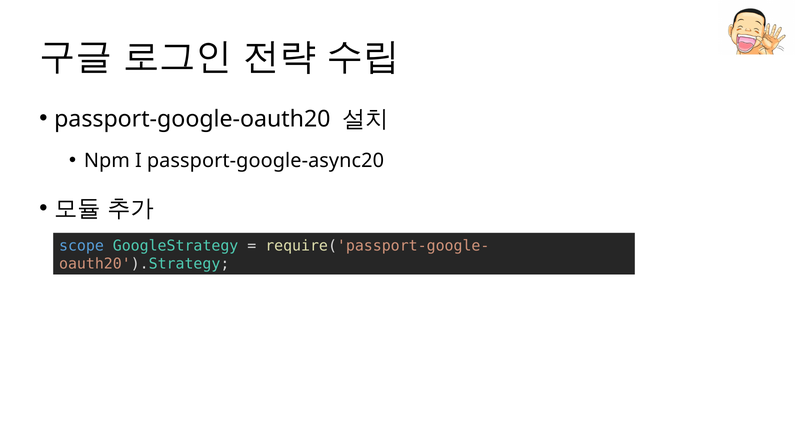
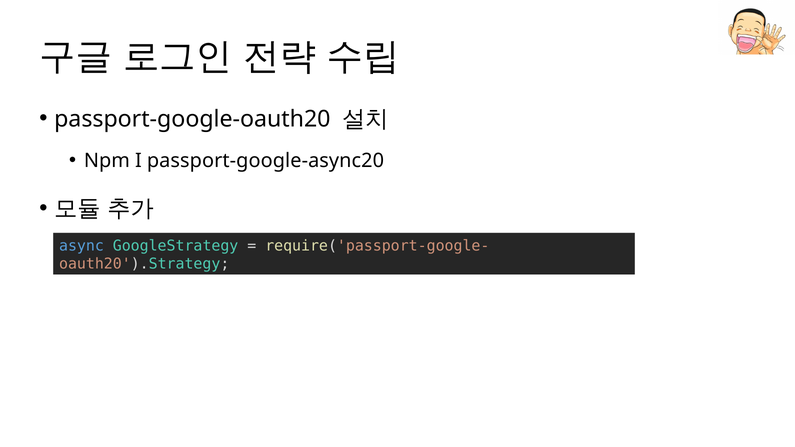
scope: scope -> async
